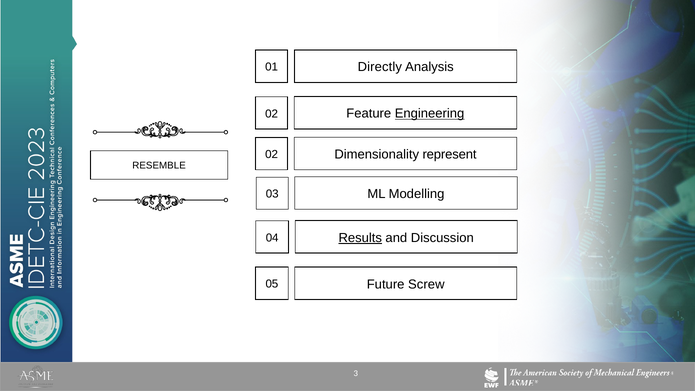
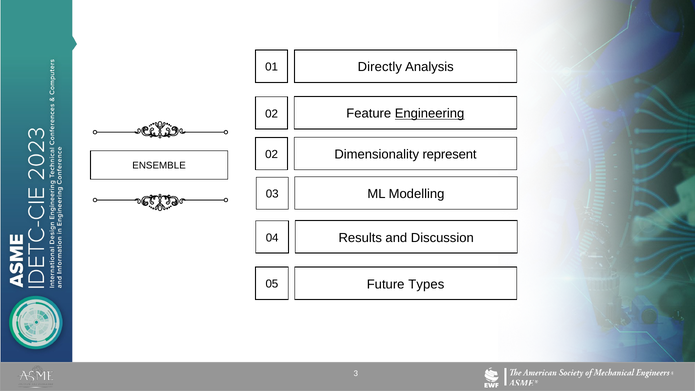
RESEMBLE: RESEMBLE -> ENSEMBLE
Results underline: present -> none
Screw: Screw -> Types
